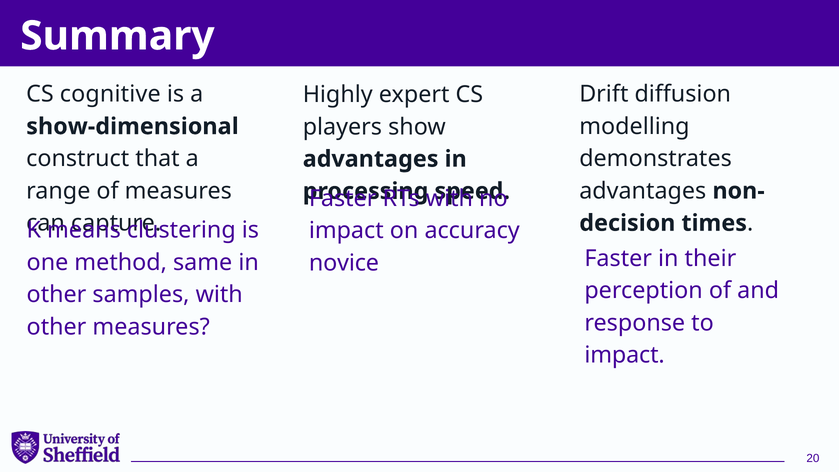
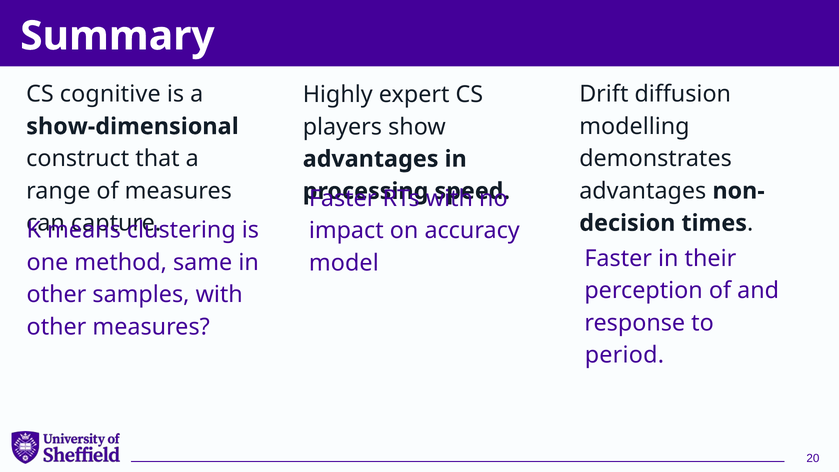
novice: novice -> model
impact at (625, 355): impact -> period
